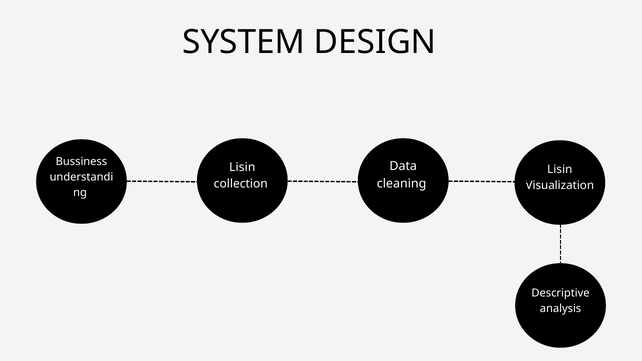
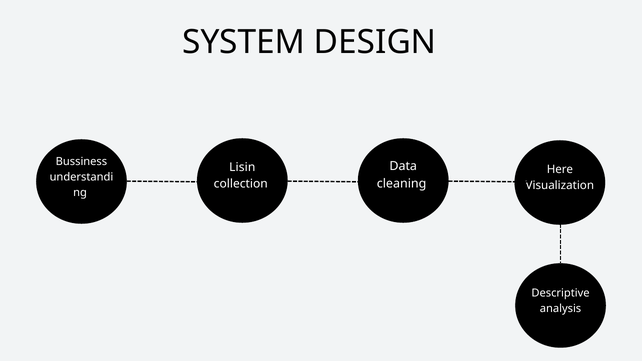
Lisin at (560, 169): Lisin -> Here
